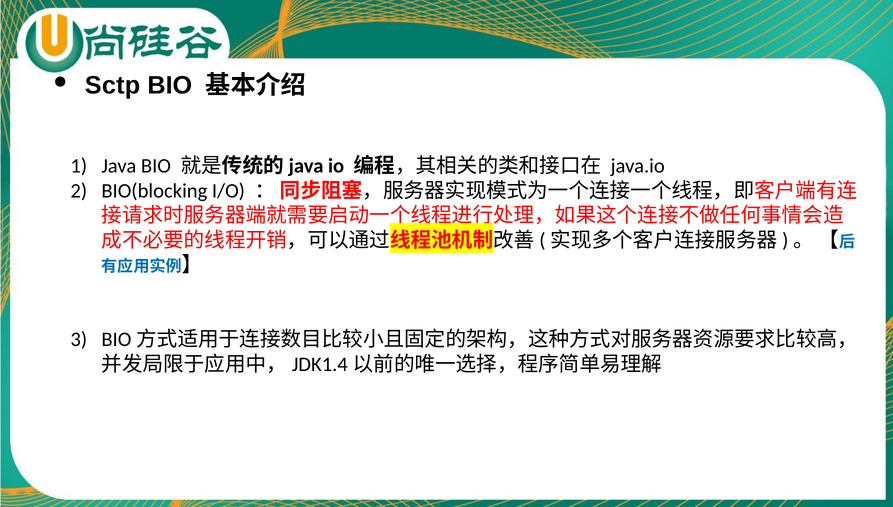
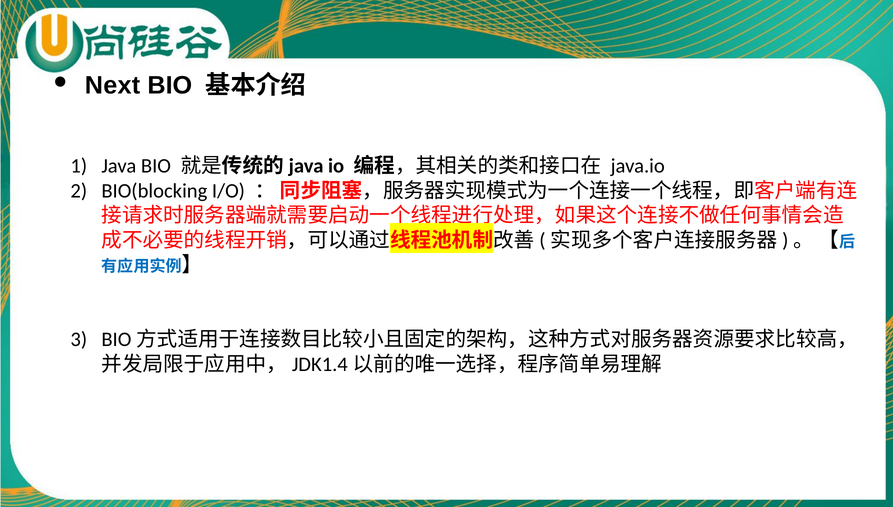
Sctp: Sctp -> Next
